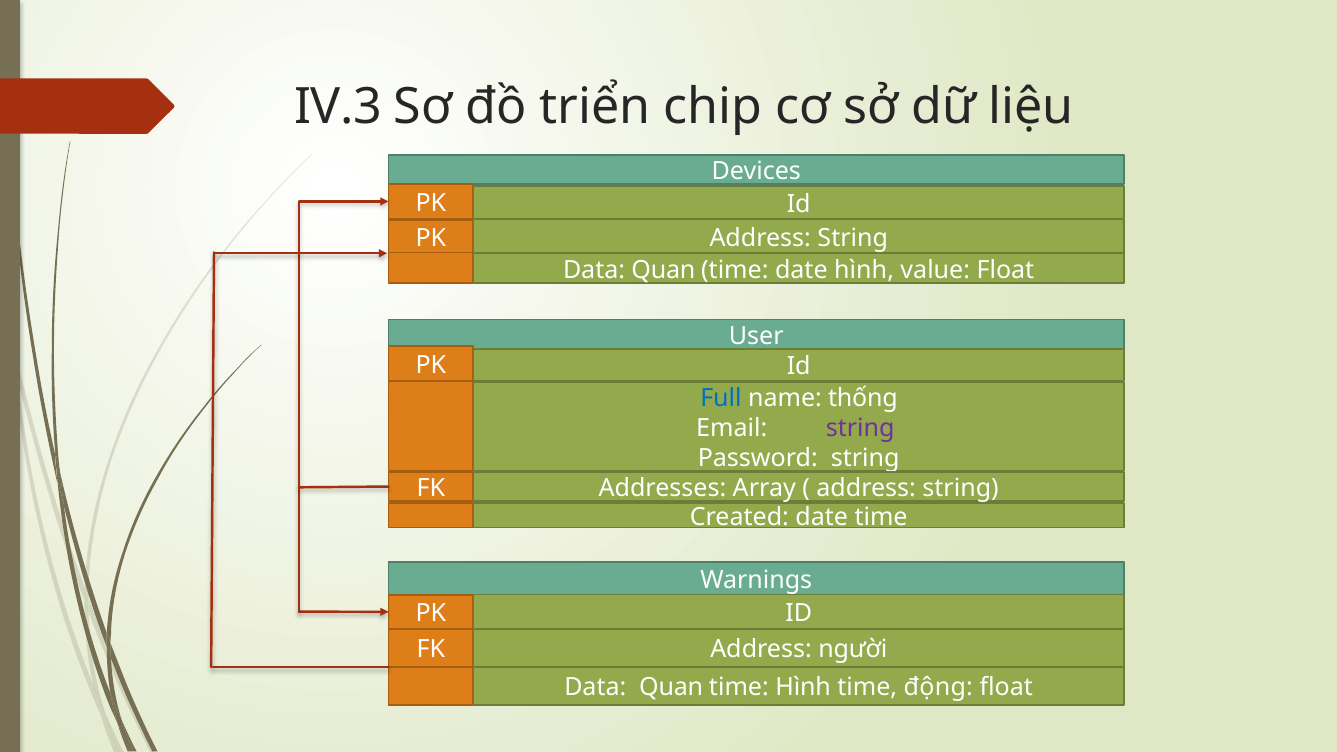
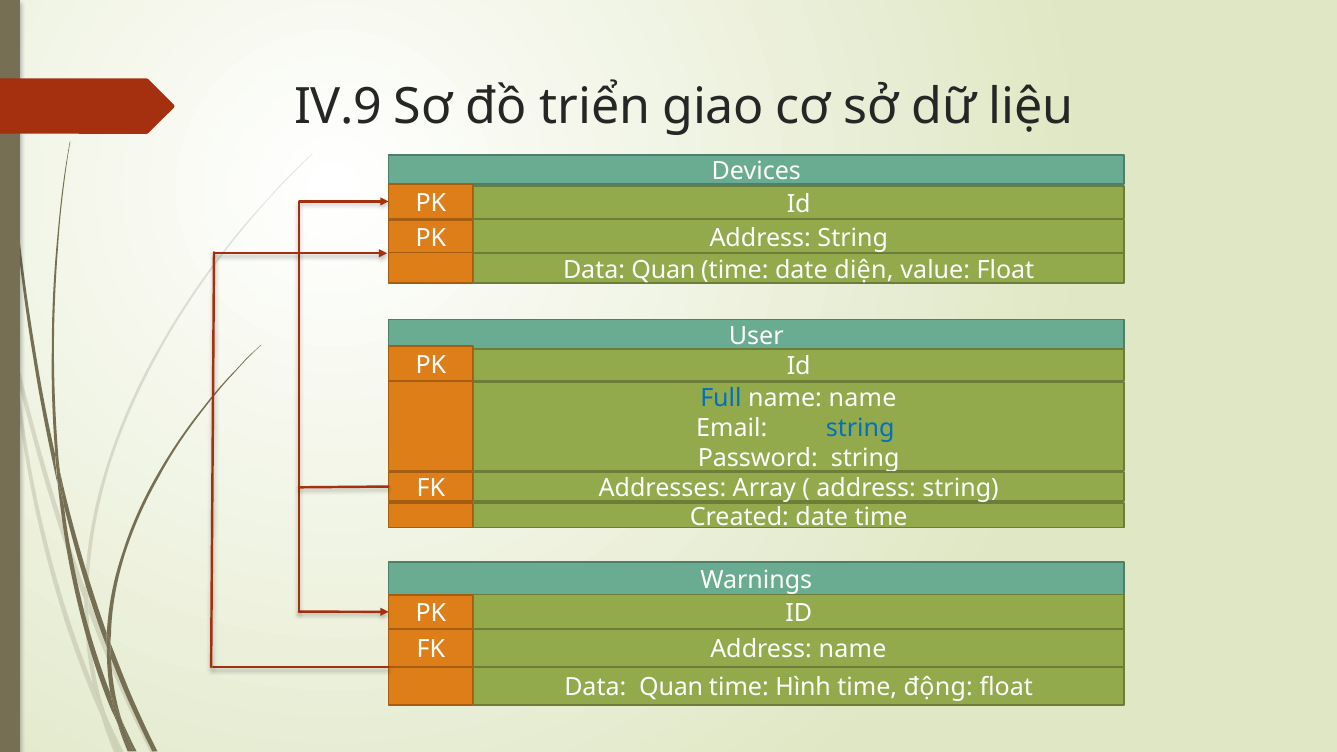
IV.3: IV.3 -> IV.9
chip: chip -> giao
date hình: hình -> diện
name thống: thống -> name
string at (860, 428) colour: purple -> blue
Address người: người -> name
